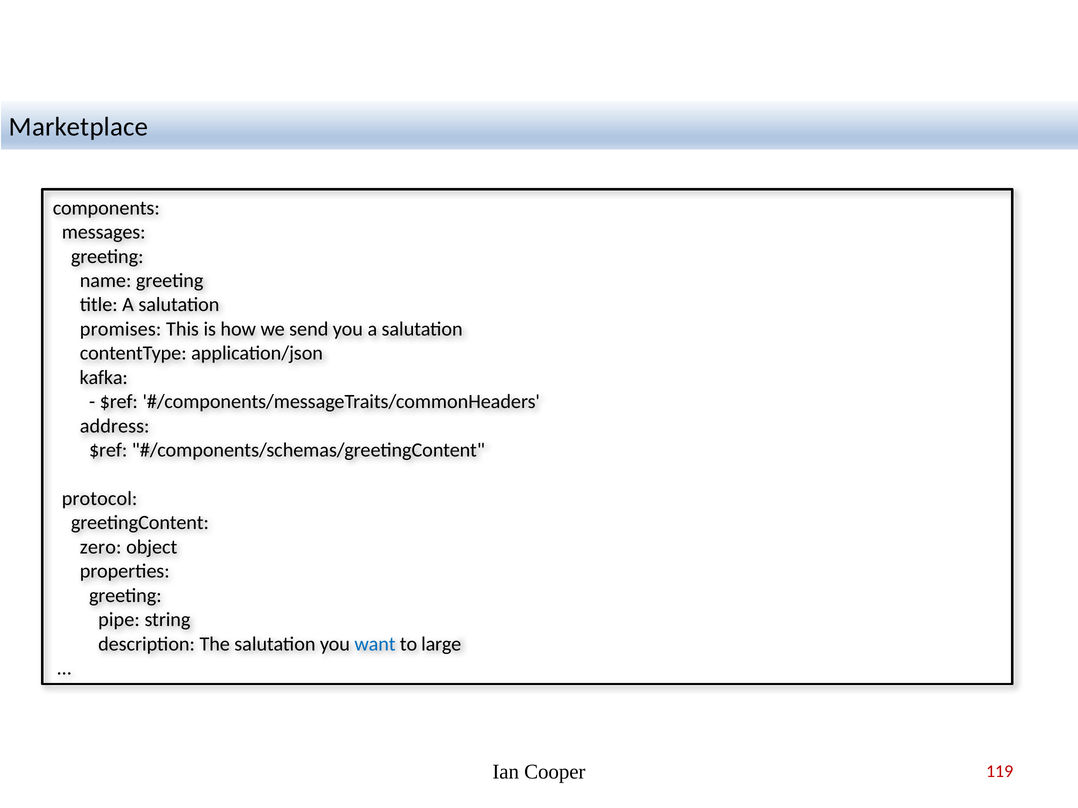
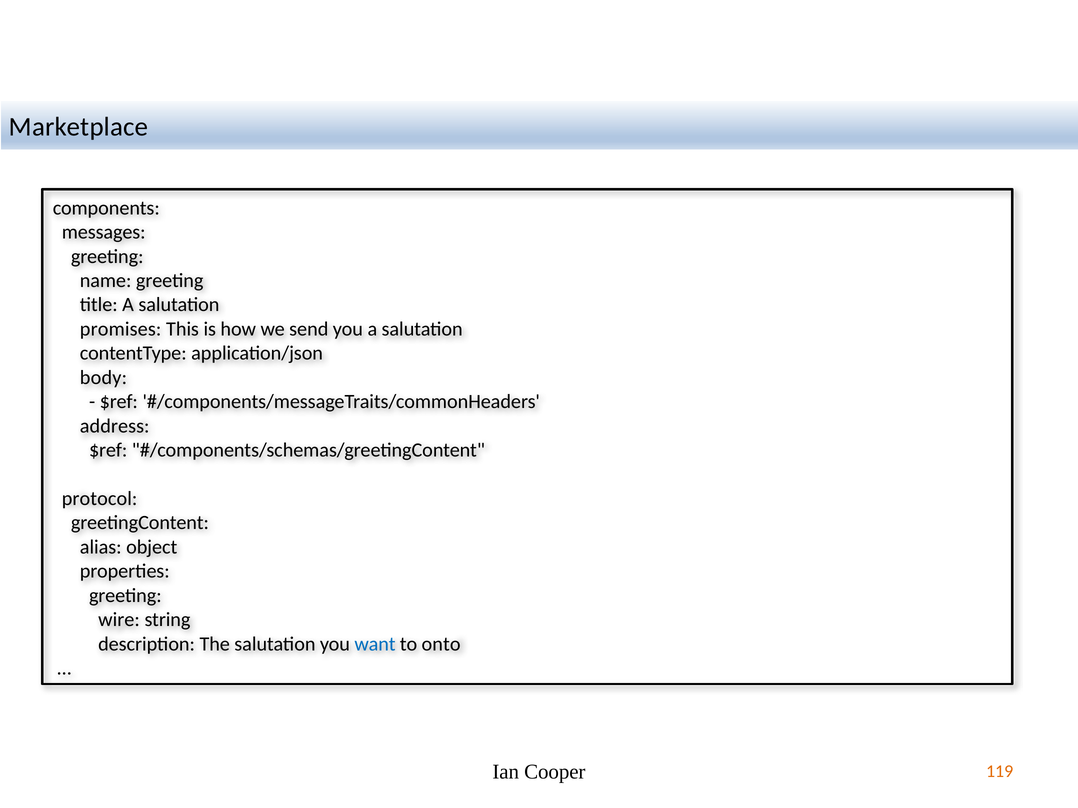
kafka: kafka -> body
zero: zero -> alias
pipe: pipe -> wire
large: large -> onto
119 colour: red -> orange
